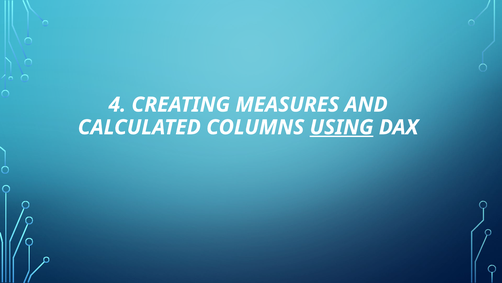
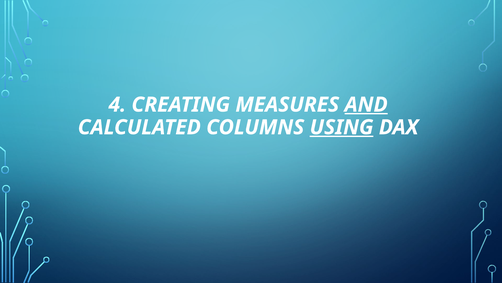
AND underline: none -> present
